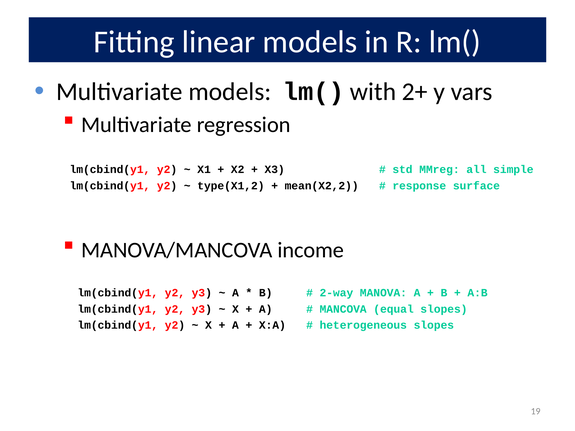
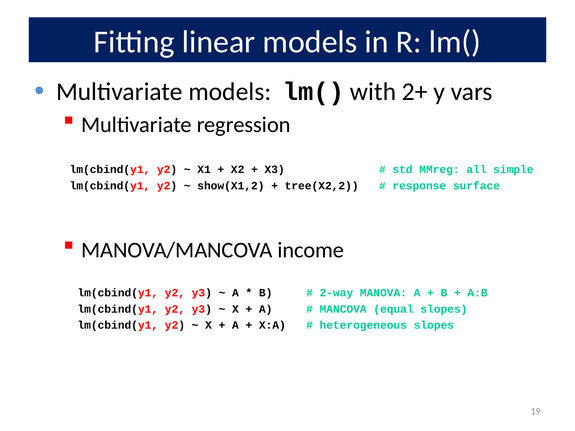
type(X1,2: type(X1,2 -> show(X1,2
mean(X2,2: mean(X2,2 -> tree(X2,2
